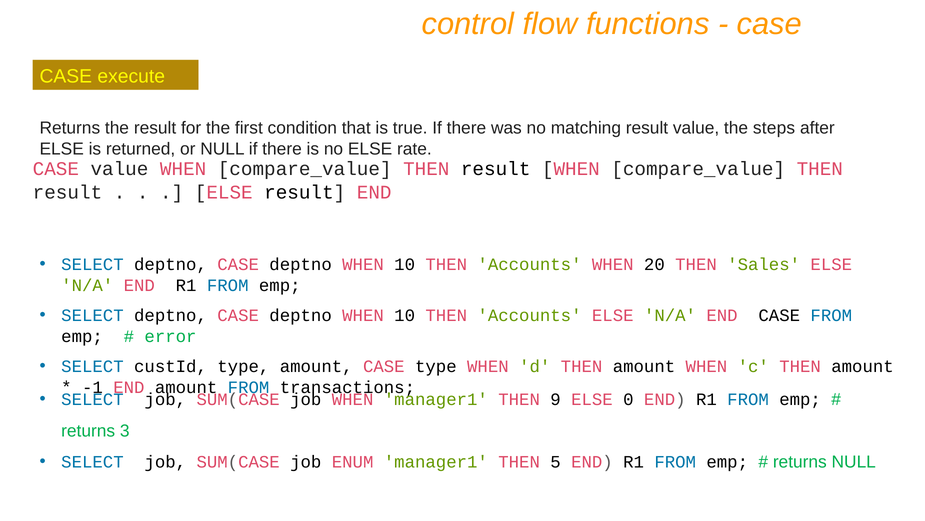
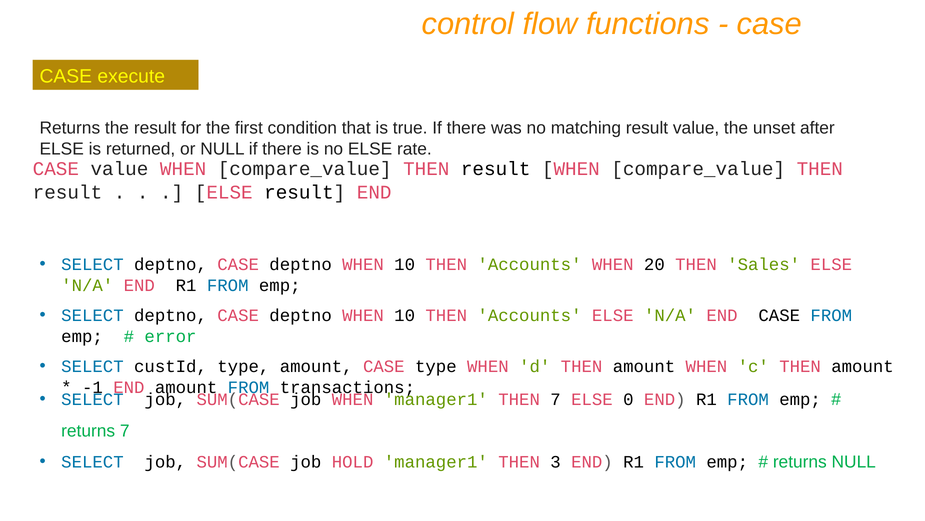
steps: steps -> unset
THEN 9: 9 -> 7
returns 3: 3 -> 7
ENUM: ENUM -> HOLD
5: 5 -> 3
